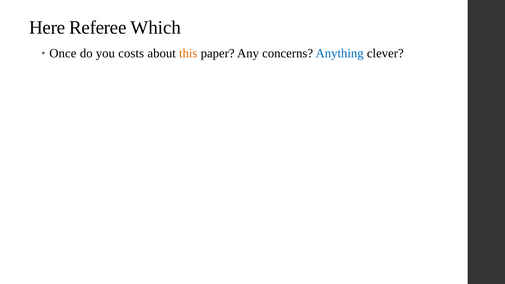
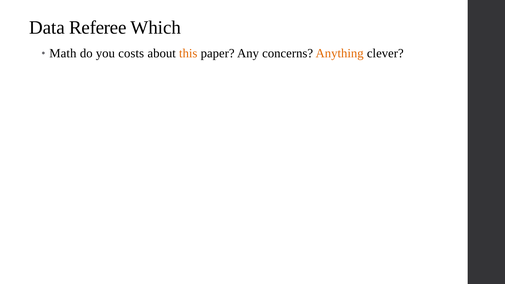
Here: Here -> Data
Once: Once -> Math
Anything colour: blue -> orange
